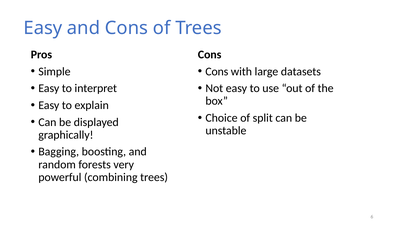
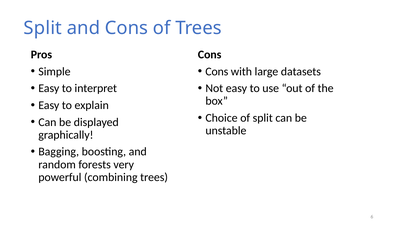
Easy at (43, 28): Easy -> Split
